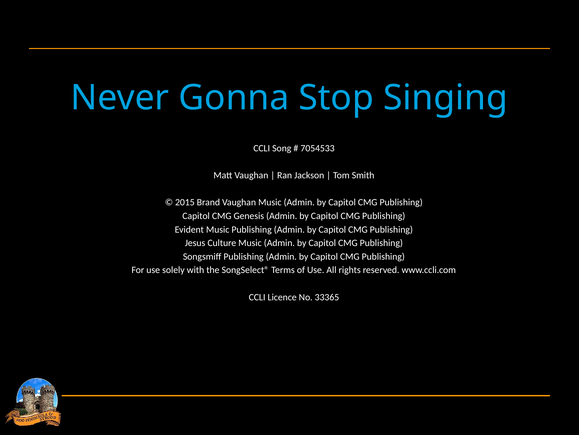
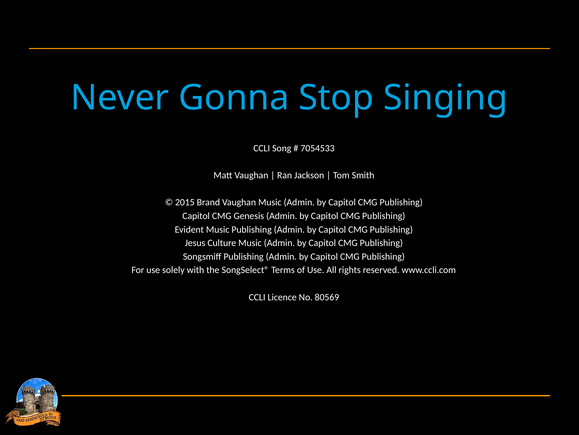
33365: 33365 -> 80569
